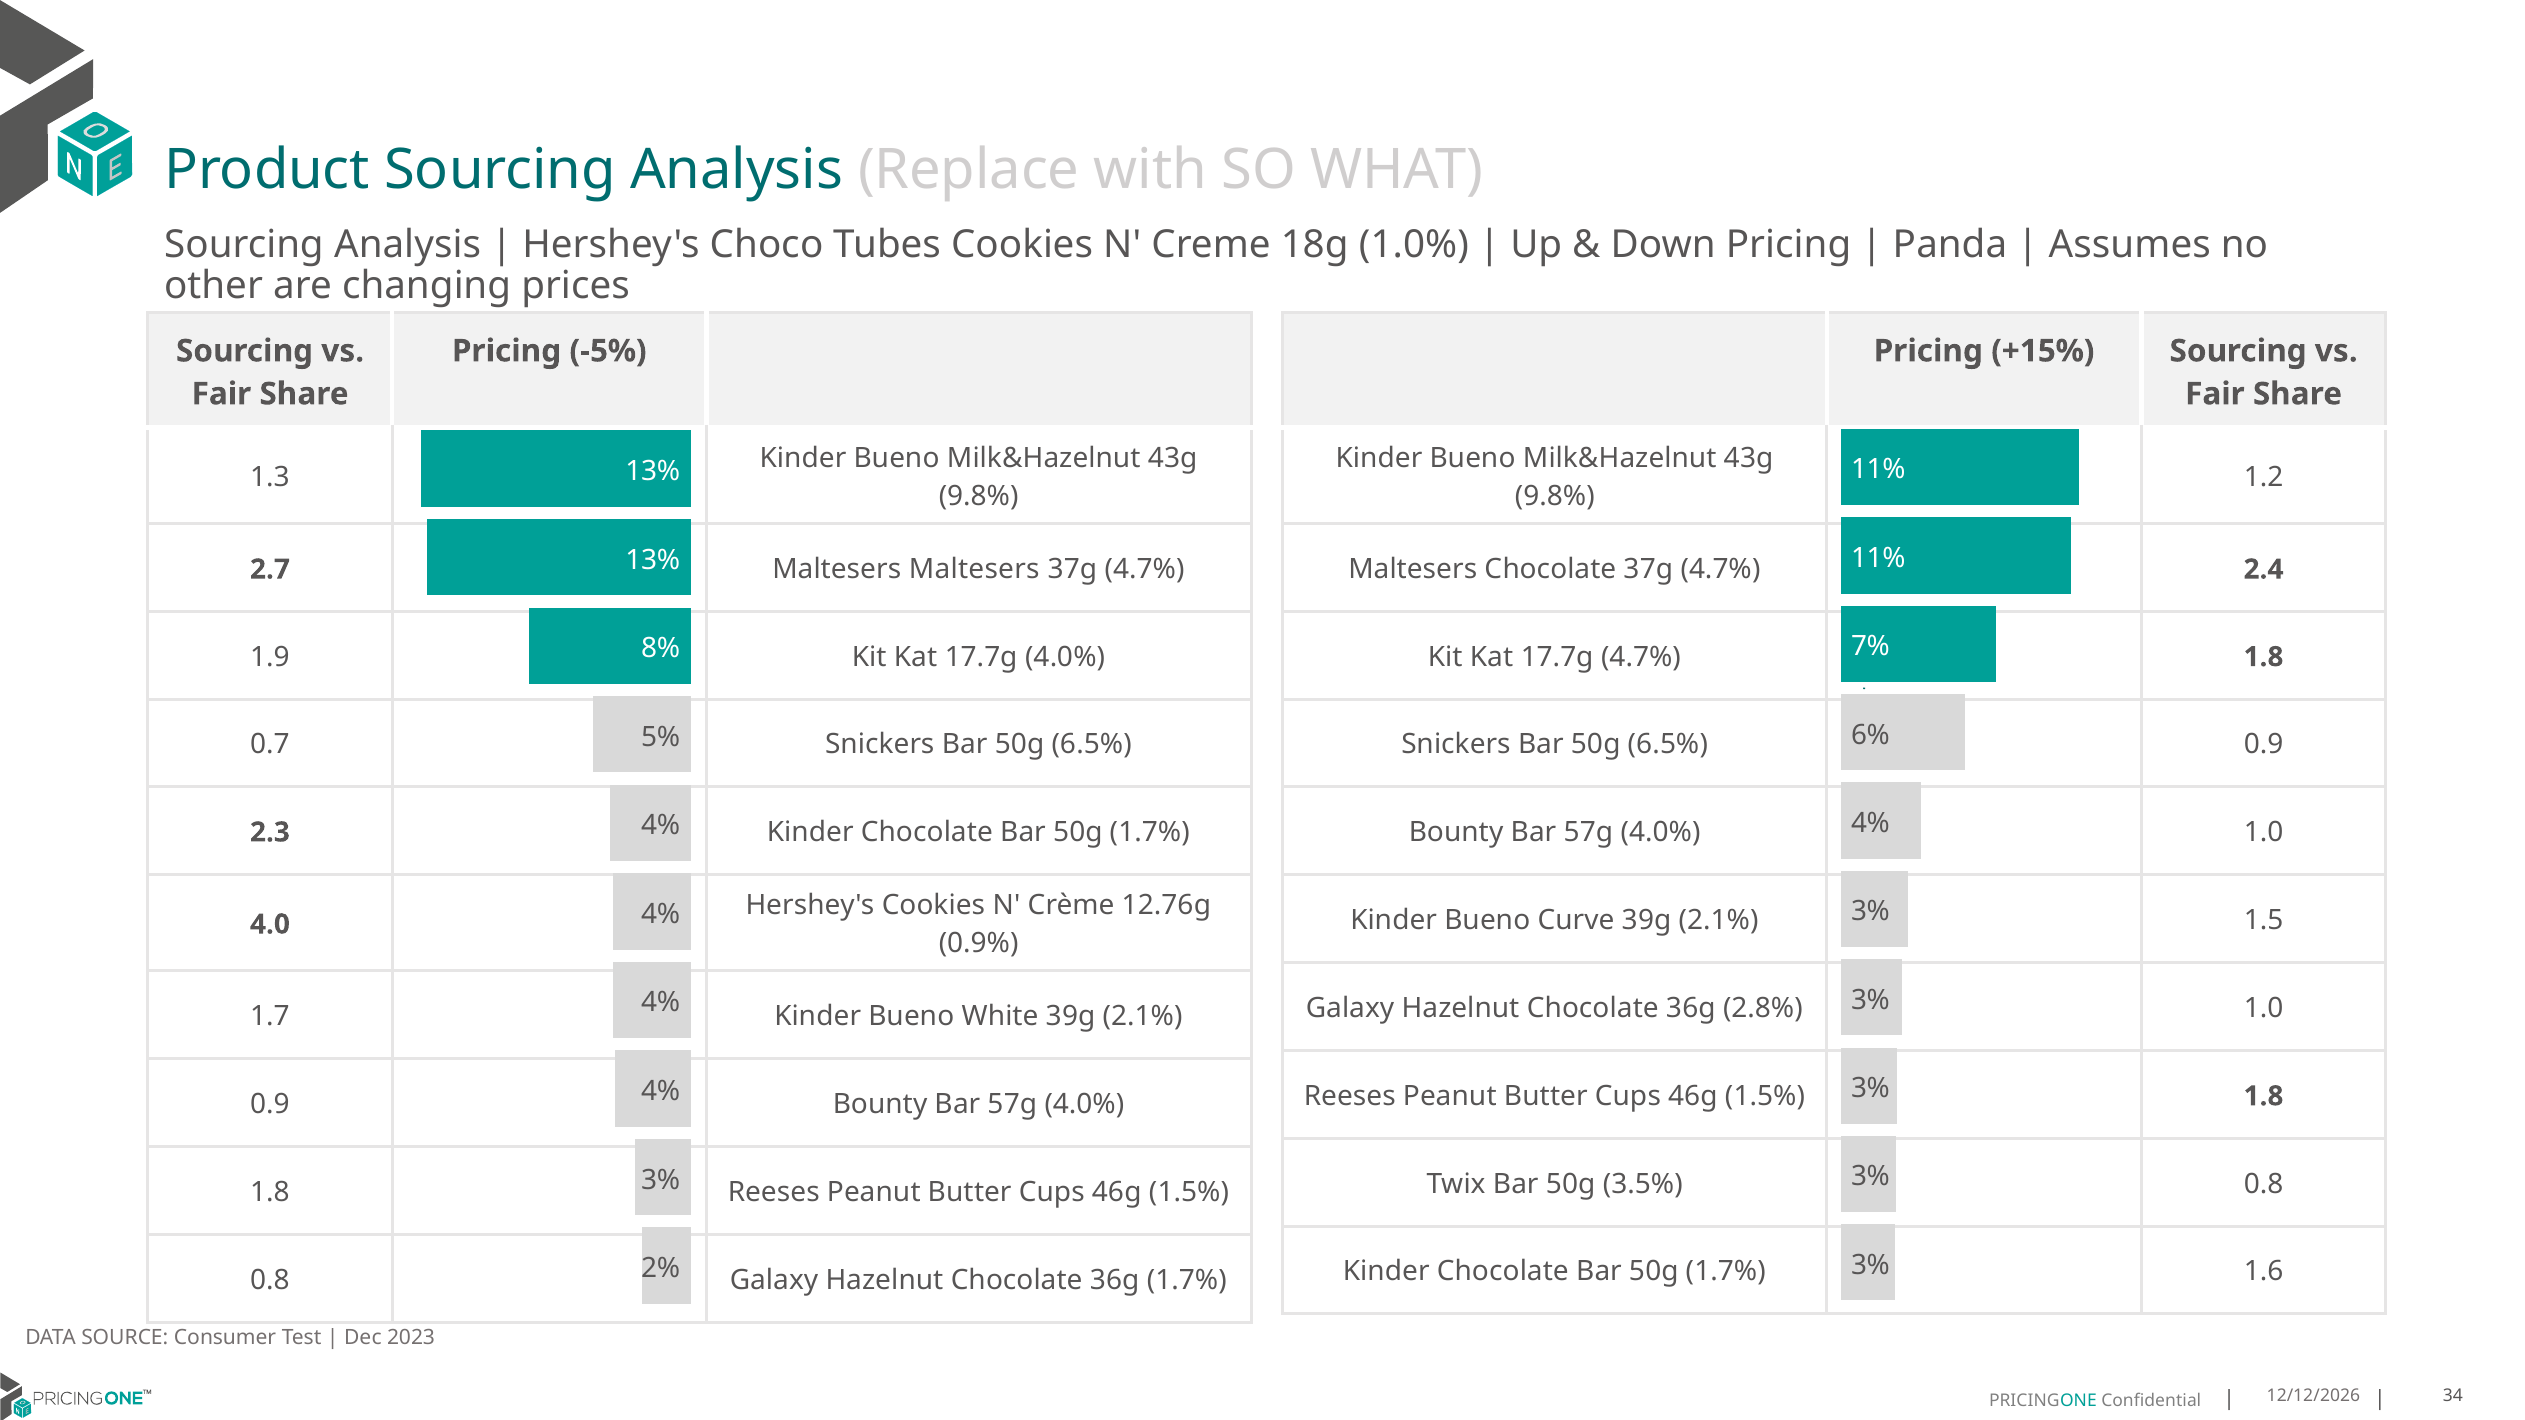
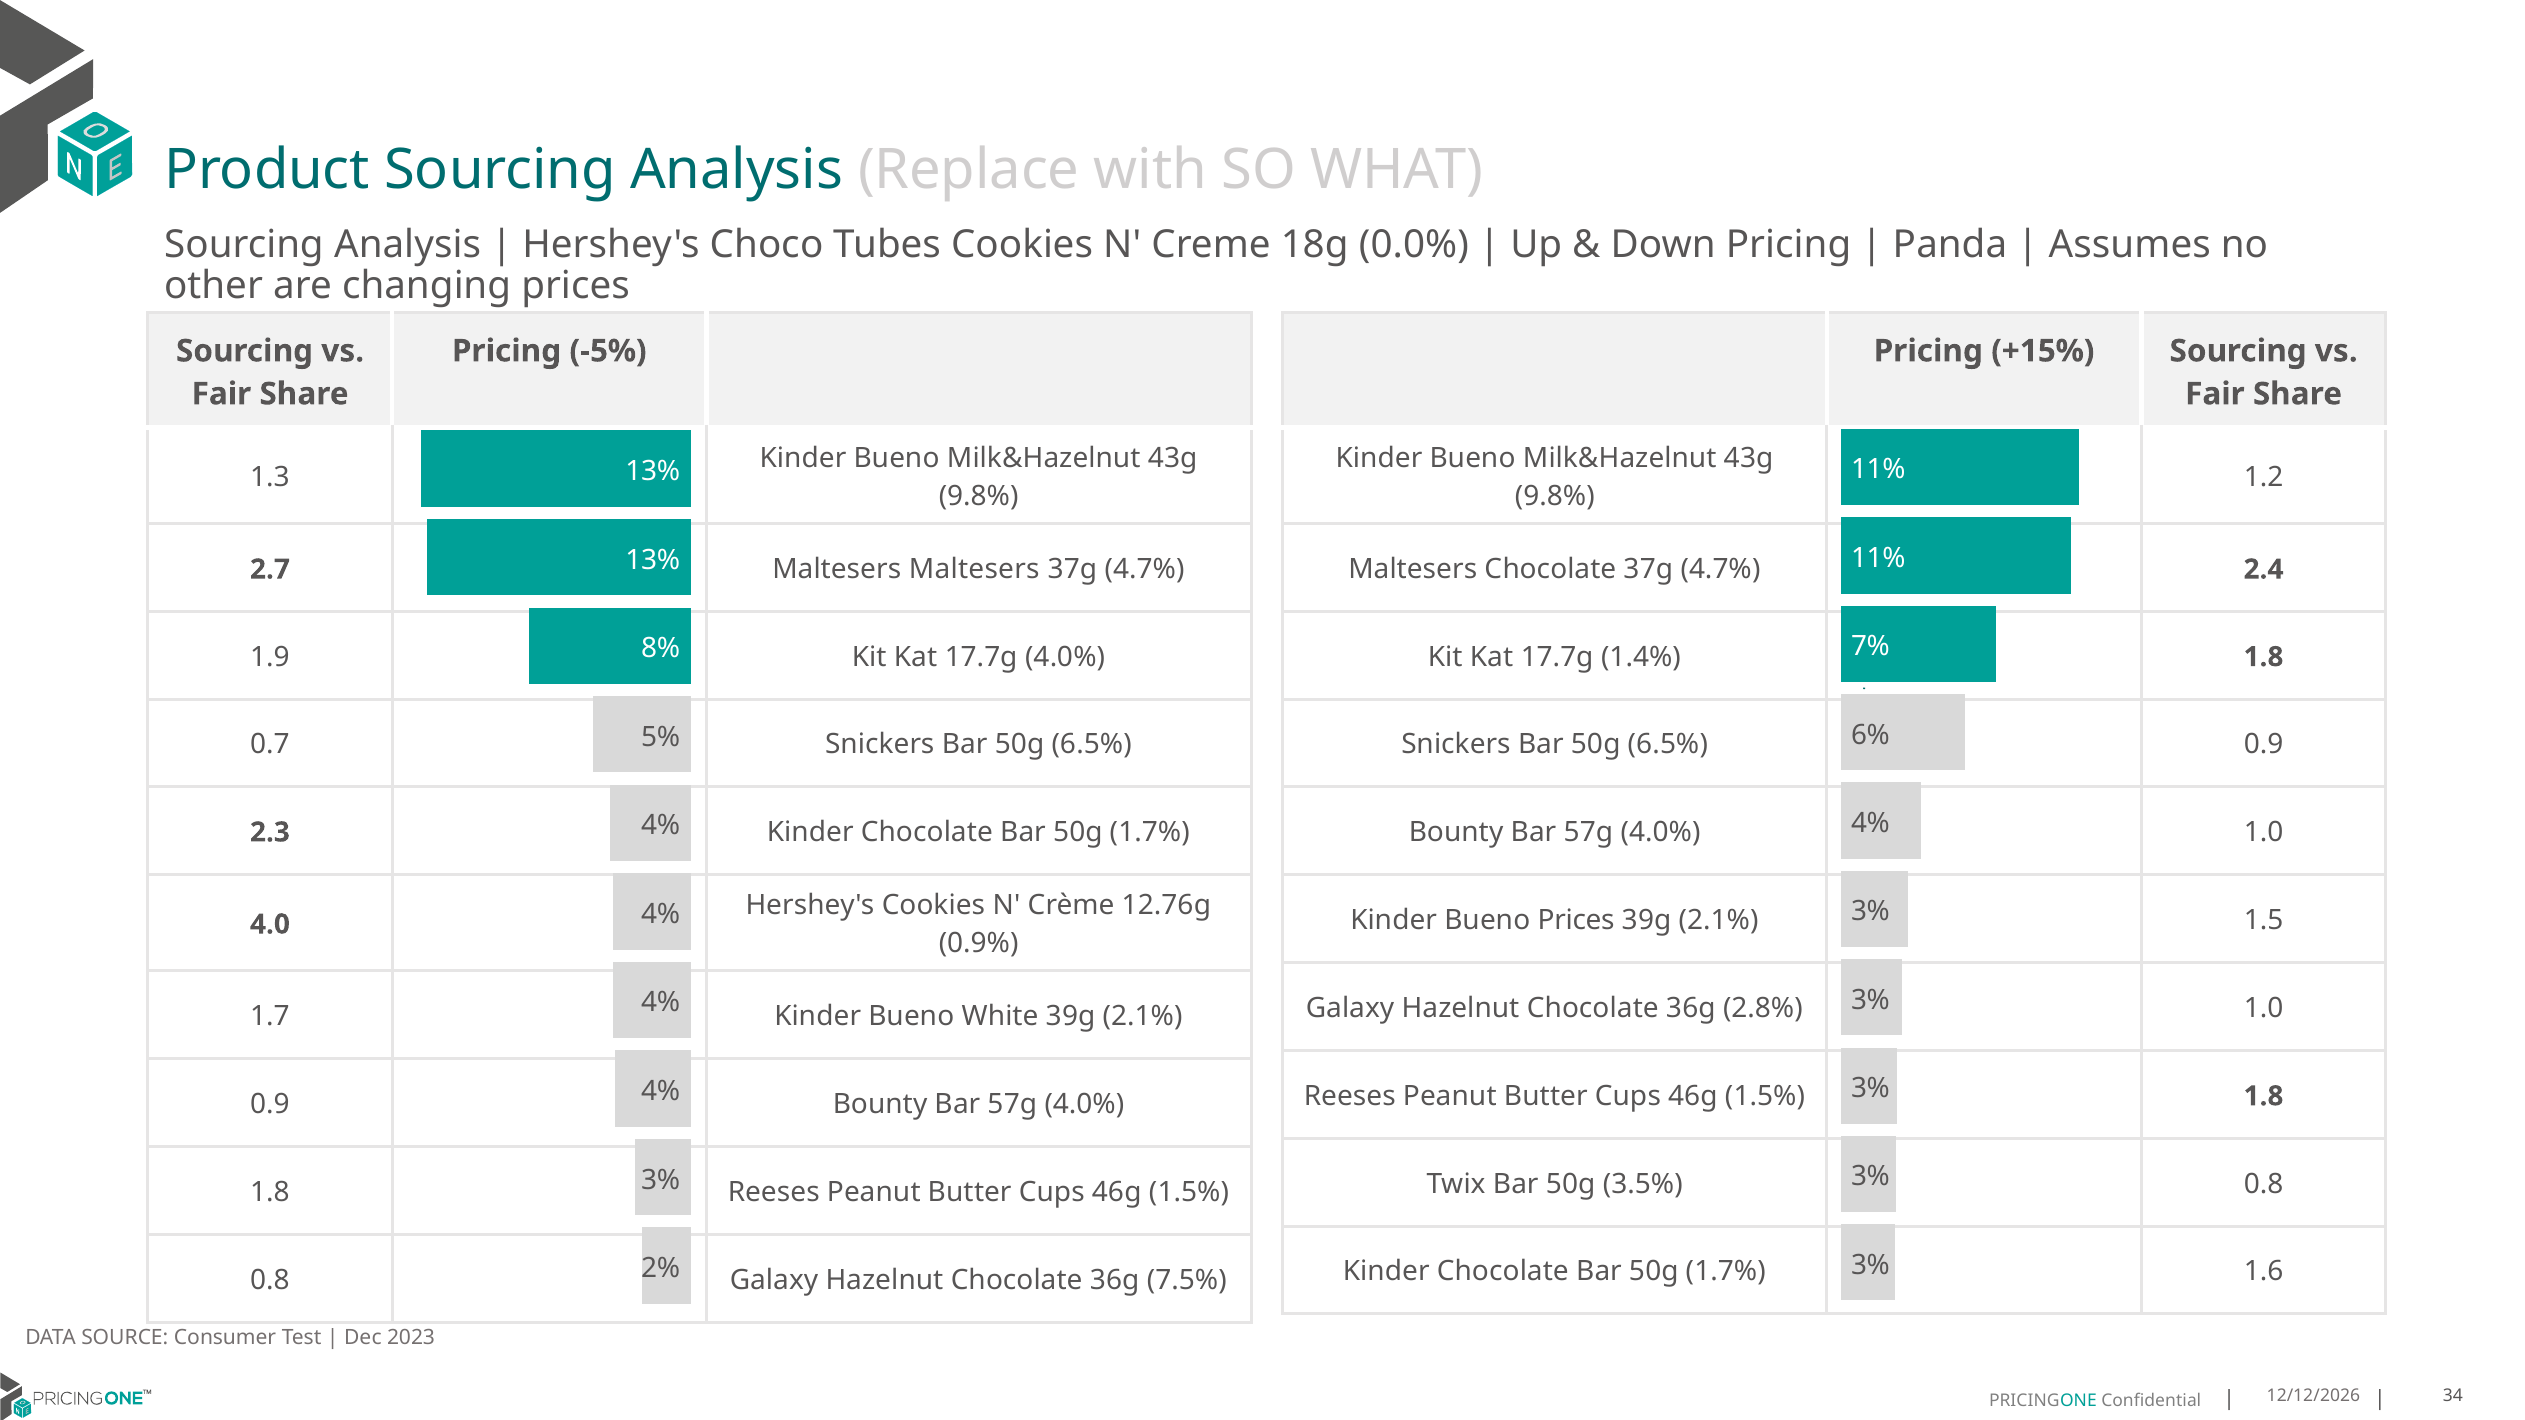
1.0%: 1.0% -> 0.0%
17.7g 4.7%: 4.7% -> 1.4%
Bueno Curve: Curve -> Prices
36g 1.7%: 1.7% -> 7.5%
